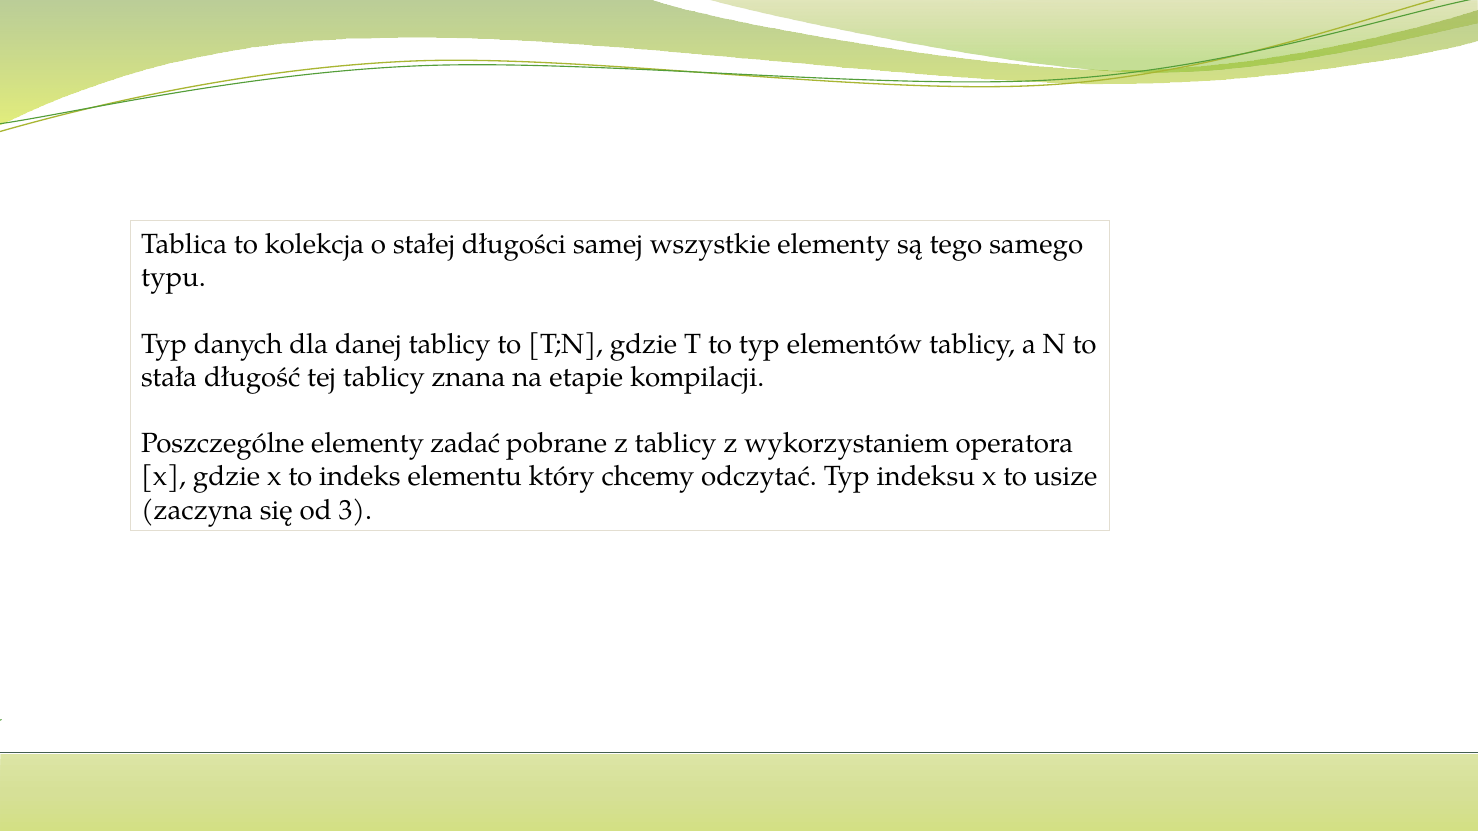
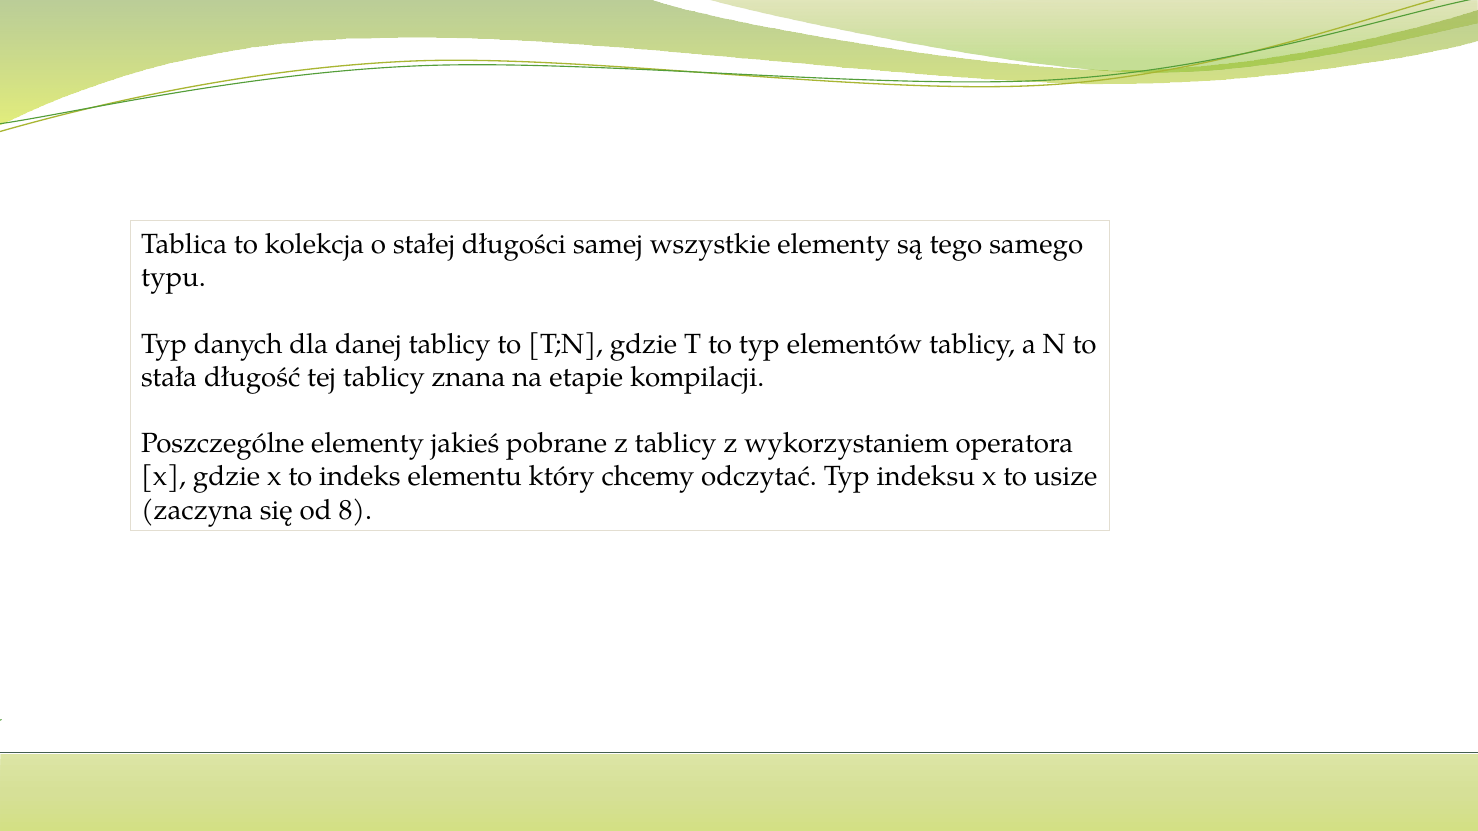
zadać: zadać -> jakieś
3: 3 -> 8
